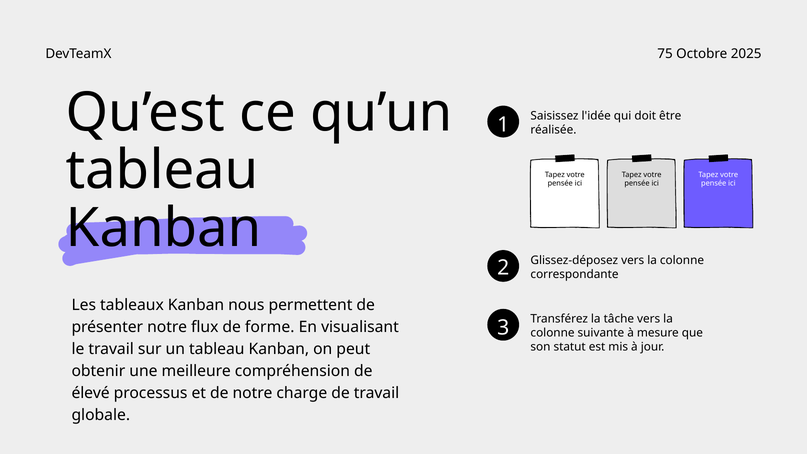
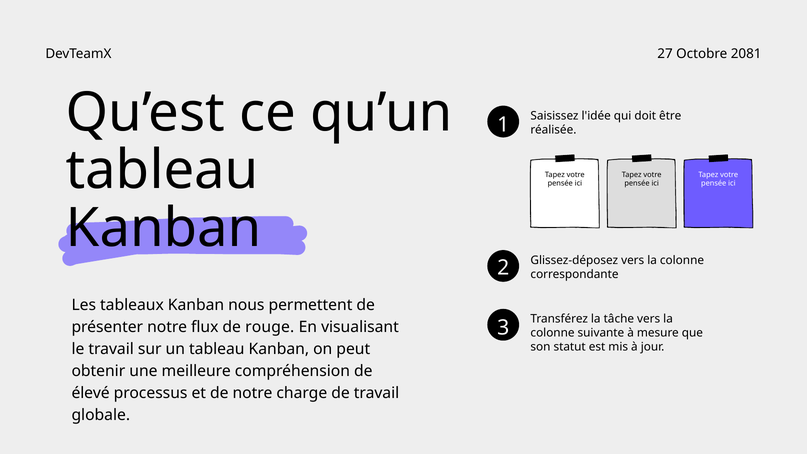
75: 75 -> 27
2025: 2025 -> 2081
forme: forme -> rouge
